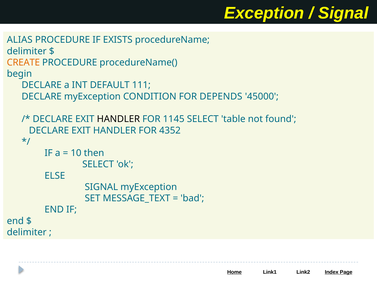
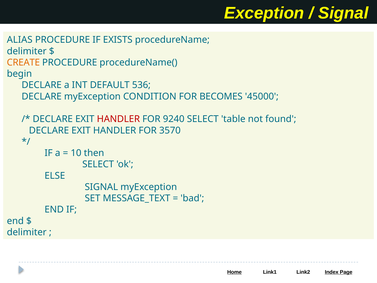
111: 111 -> 536
DEPENDS: DEPENDS -> BECOMES
HANDLER at (118, 119) colour: black -> red
1145: 1145 -> 9240
4352: 4352 -> 3570
